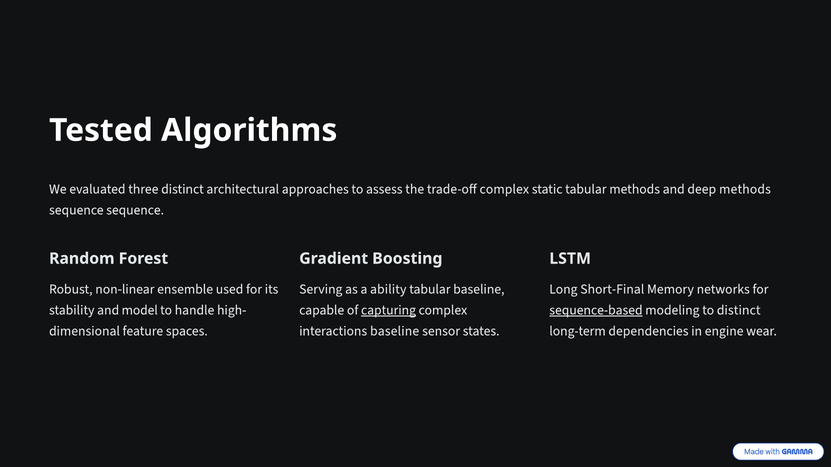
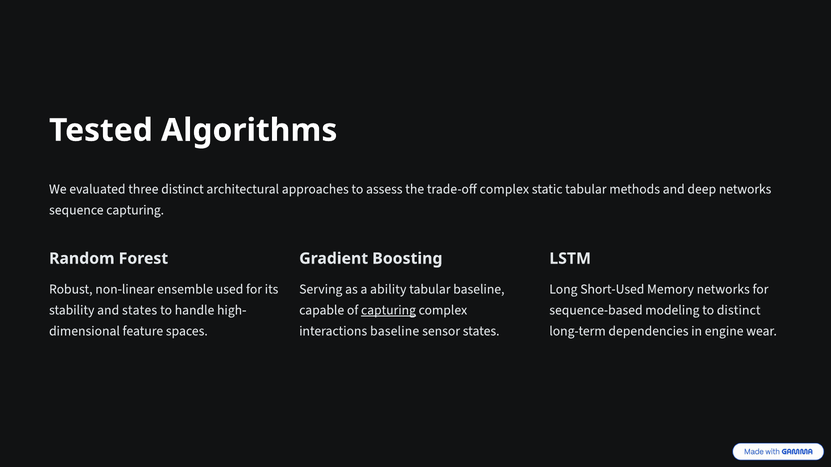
deep methods: methods -> networks
sequence sequence: sequence -> capturing
Short-Final: Short-Final -> Short-Used
and model: model -> states
sequence-based underline: present -> none
